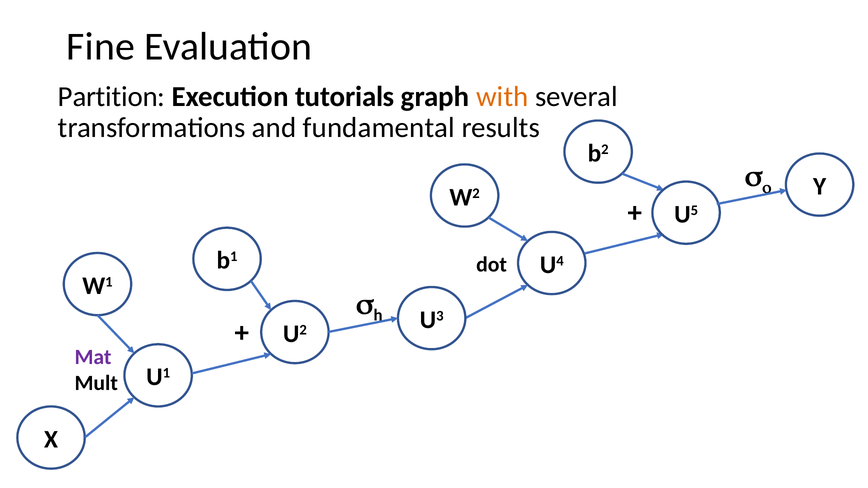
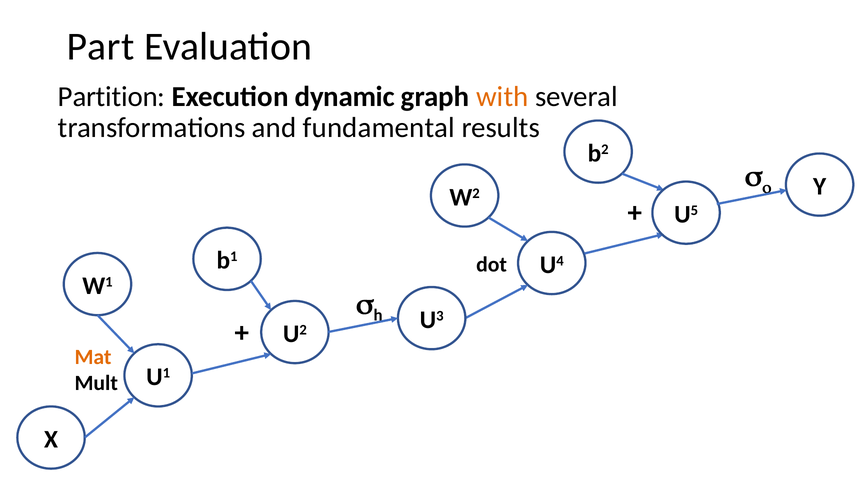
Fine: Fine -> Part
tutorials: tutorials -> dynamic
Mat colour: purple -> orange
